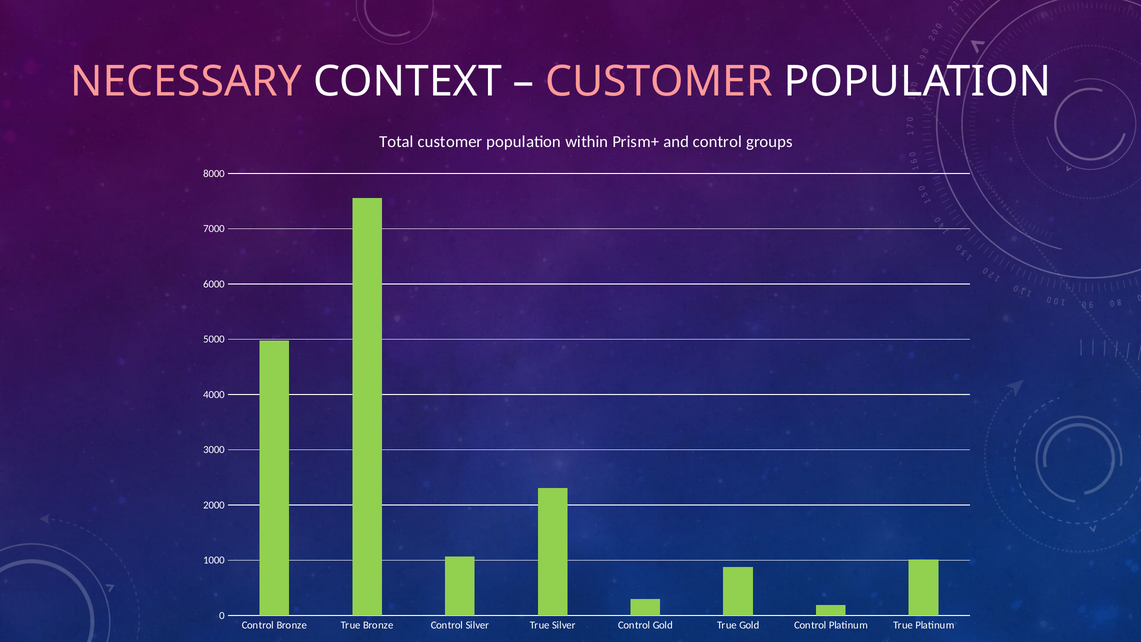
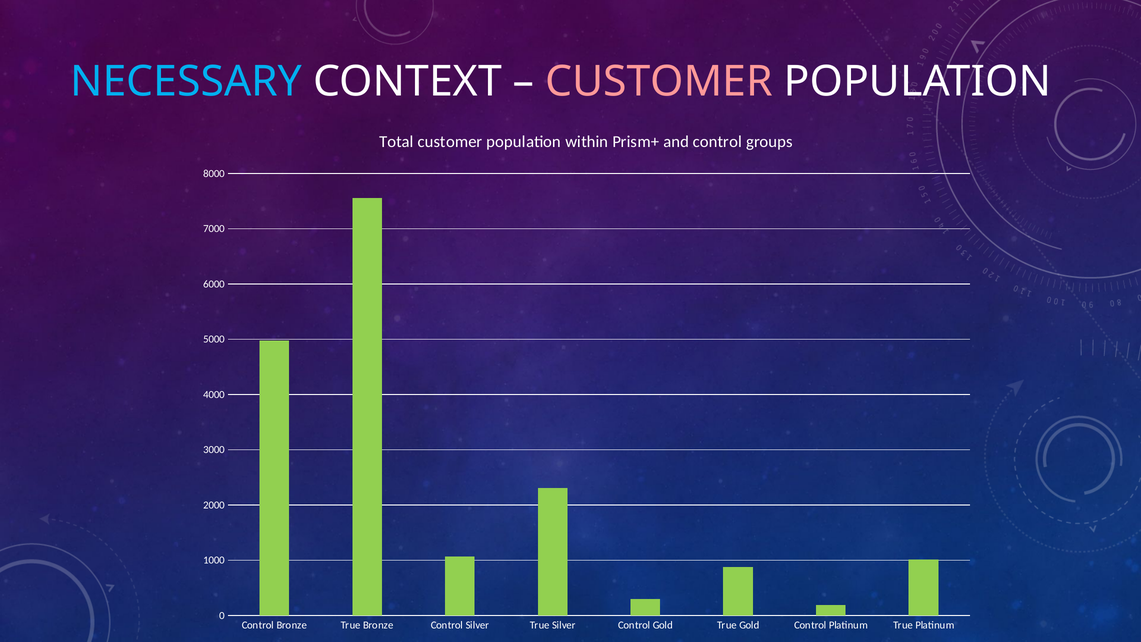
NECESSARY colour: pink -> light blue
